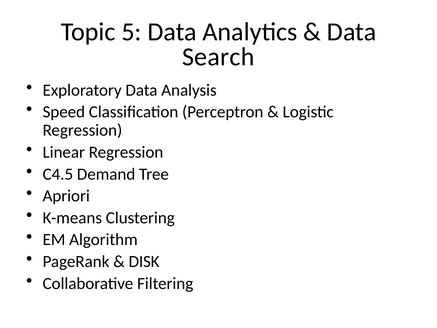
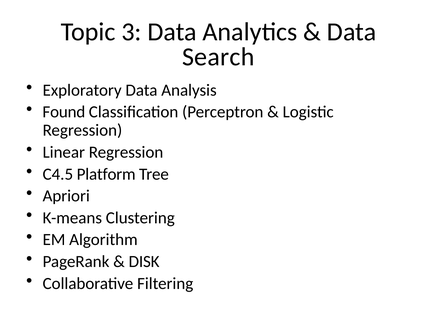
5: 5 -> 3
Speed: Speed -> Found
Demand: Demand -> Platform
